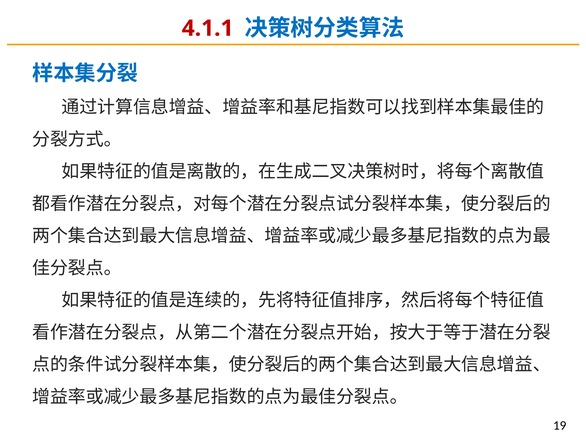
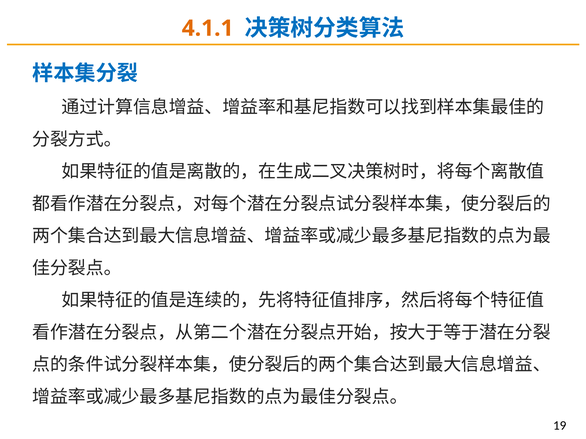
4.1.1 colour: red -> orange
